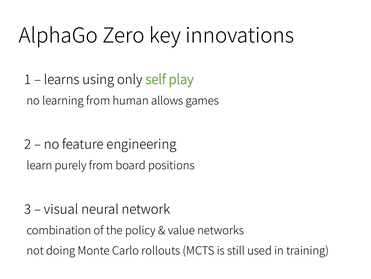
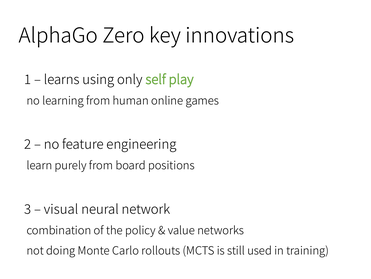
allows: allows -> online
